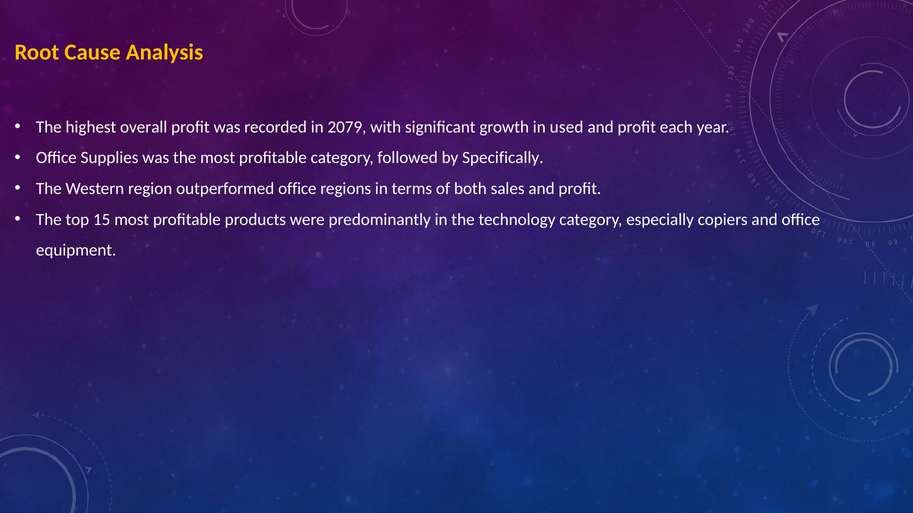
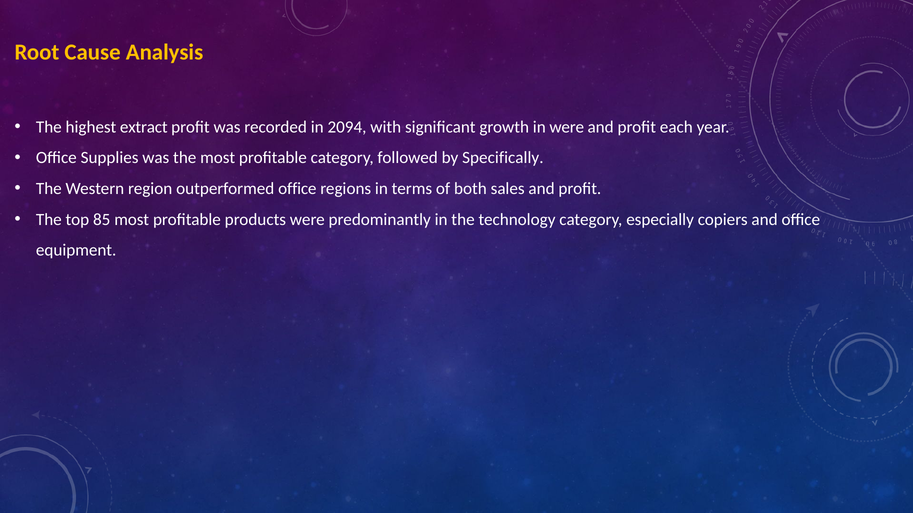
overall: overall -> extract
2079: 2079 -> 2094
in used: used -> were
15: 15 -> 85
